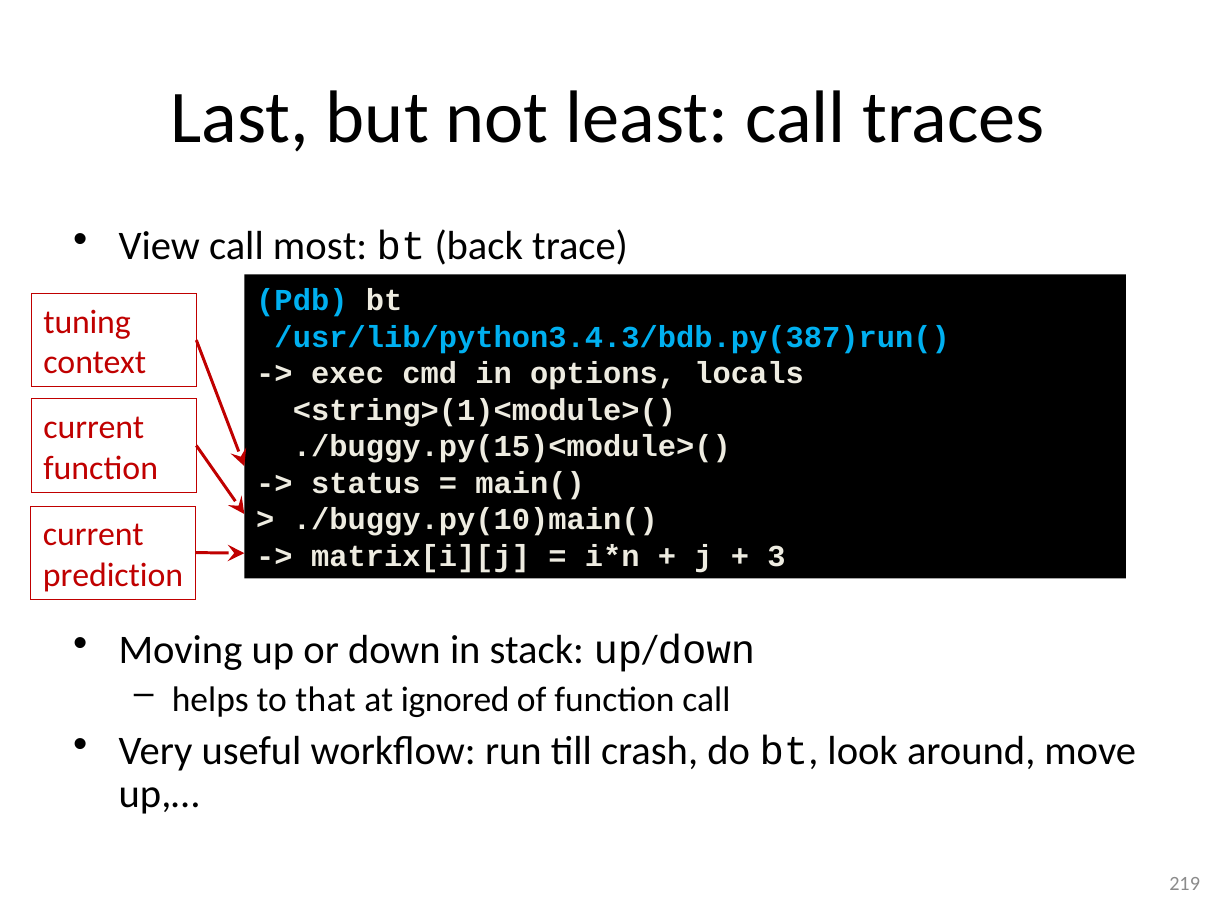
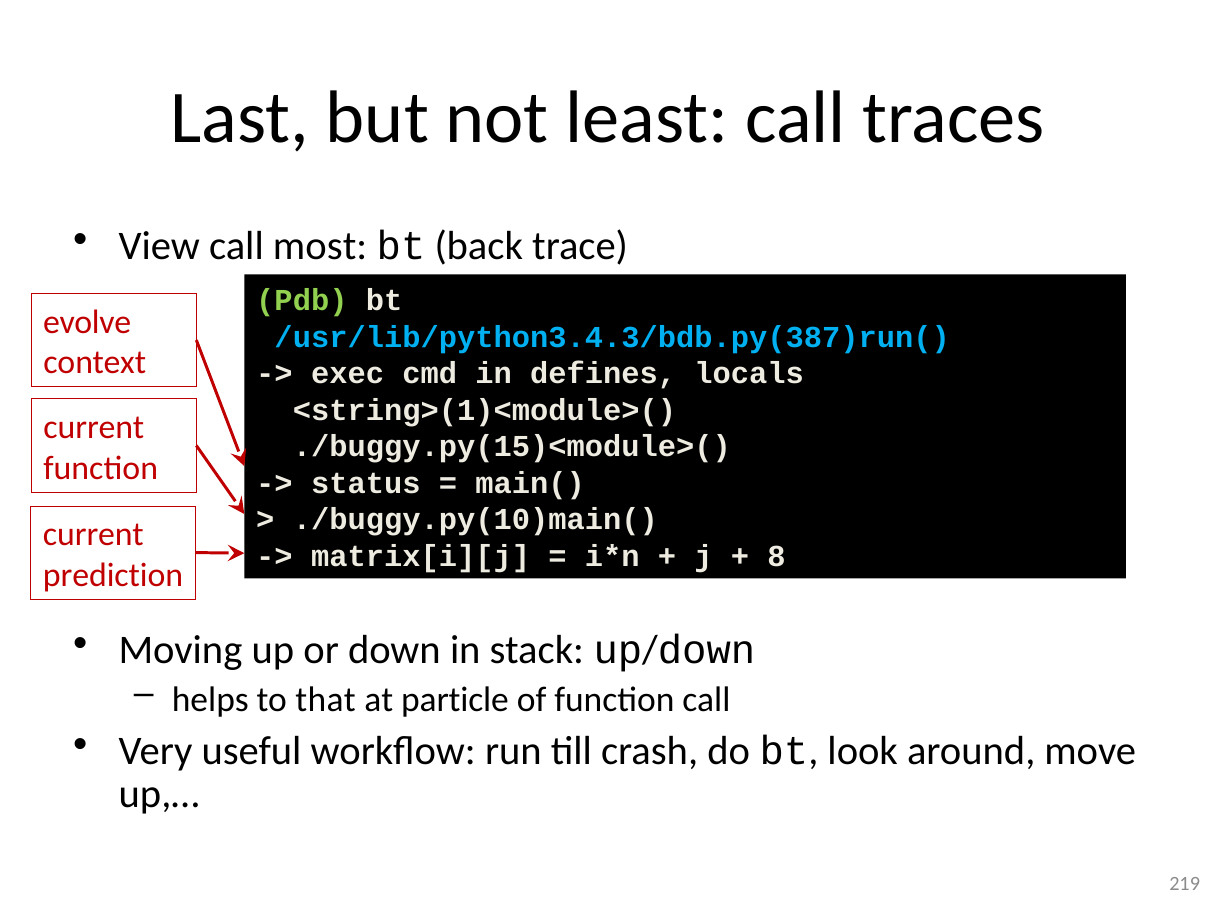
Pdb colour: light blue -> light green
tuning: tuning -> evolve
options: options -> defines
3: 3 -> 8
ignored: ignored -> particle
